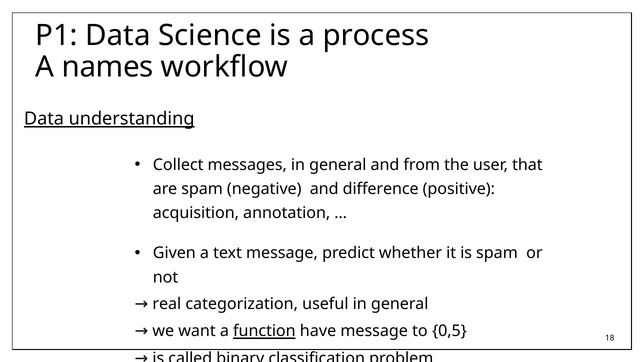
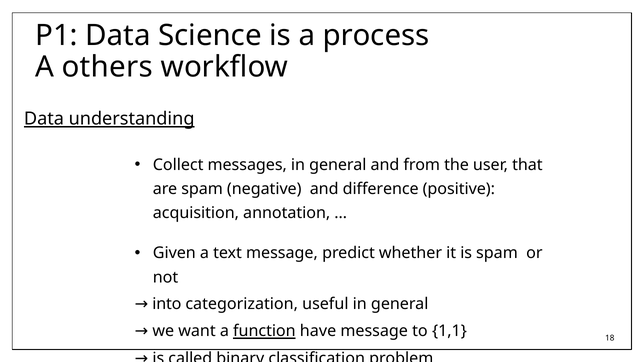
names: names -> others
real: real -> into
0,5: 0,5 -> 1,1
